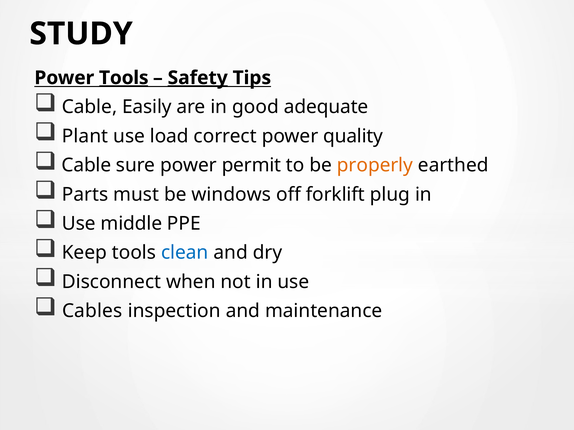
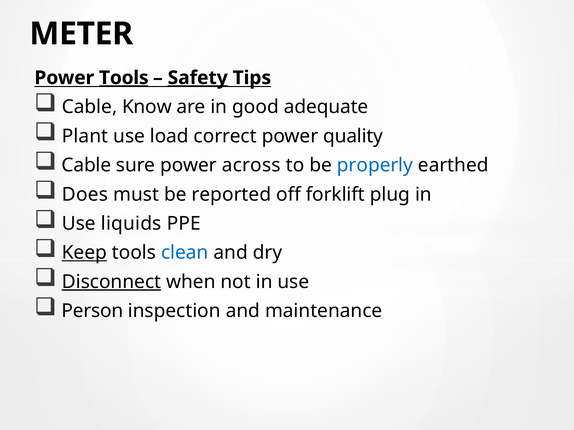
STUDY: STUDY -> METER
Easily: Easily -> Know
permit: permit -> across
properly colour: orange -> blue
Parts: Parts -> Does
windows: windows -> reported
middle: middle -> liquids
Keep underline: none -> present
Disconnect underline: none -> present
Cables: Cables -> Person
